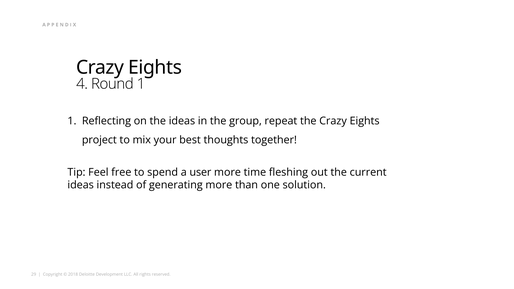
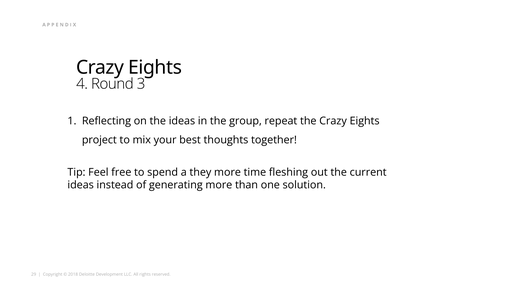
Round 1: 1 -> 3
user: user -> they
